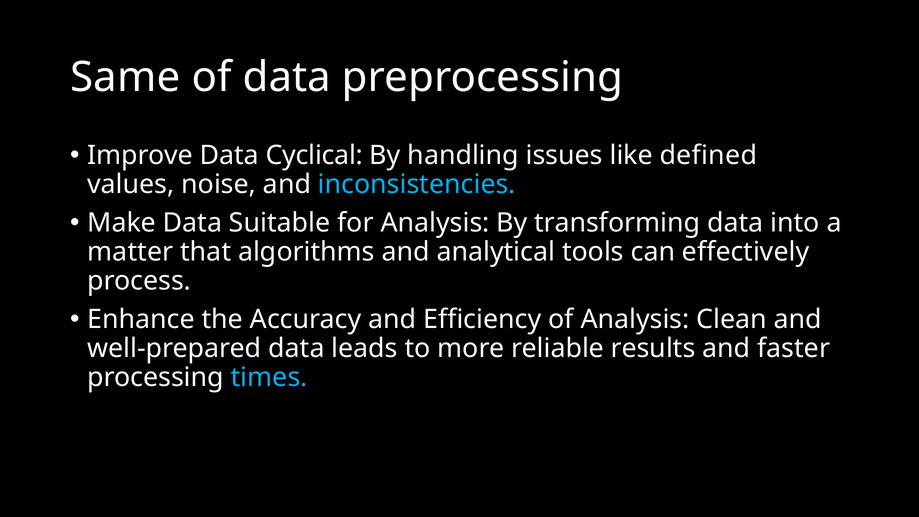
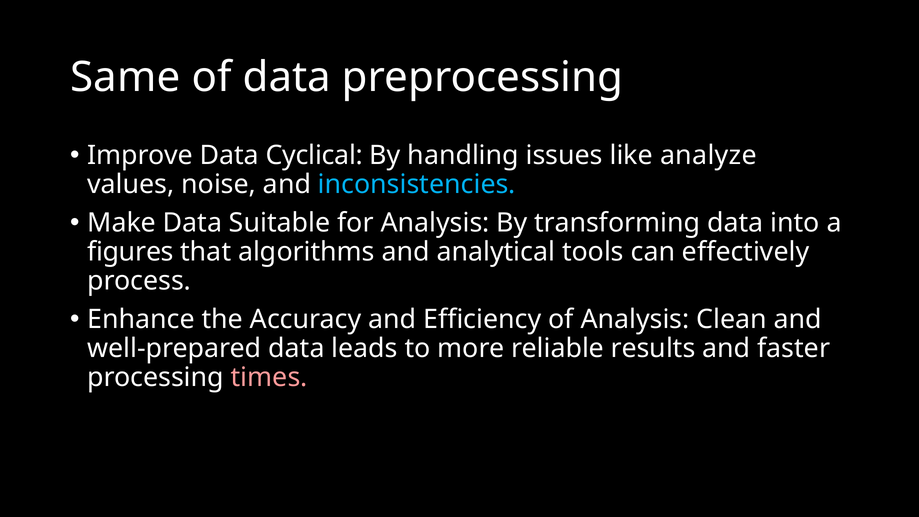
defined: defined -> analyze
matter: matter -> figures
times colour: light blue -> pink
